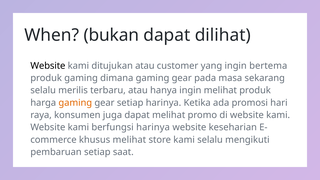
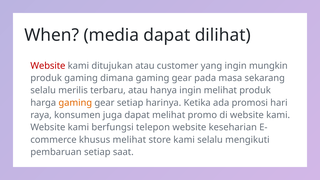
bukan: bukan -> media
Website at (48, 66) colour: black -> red
bertema: bertema -> mungkin
berfungsi harinya: harinya -> telepon
